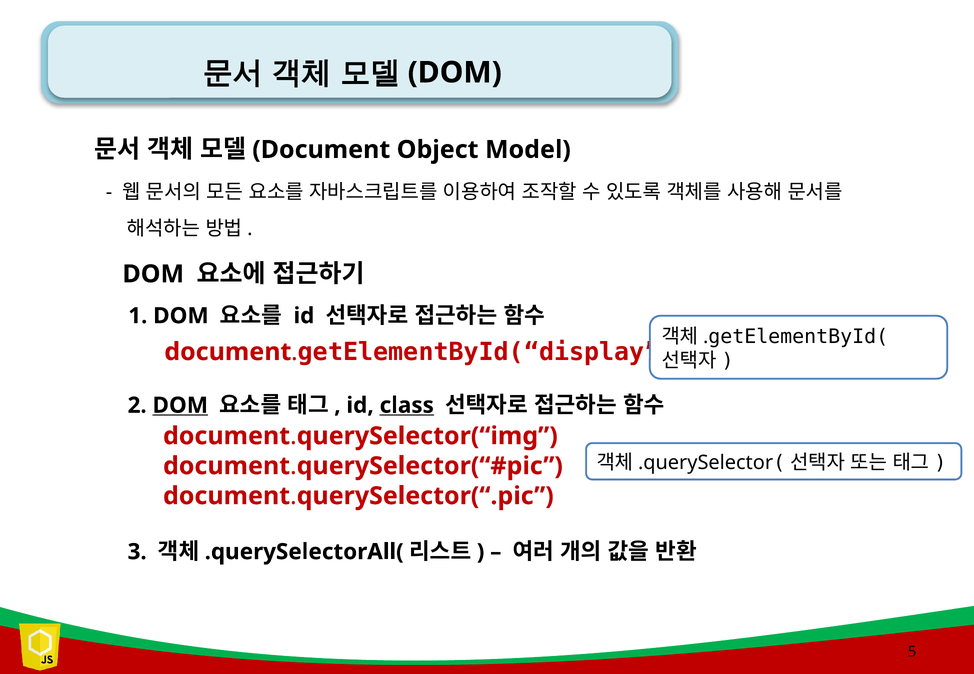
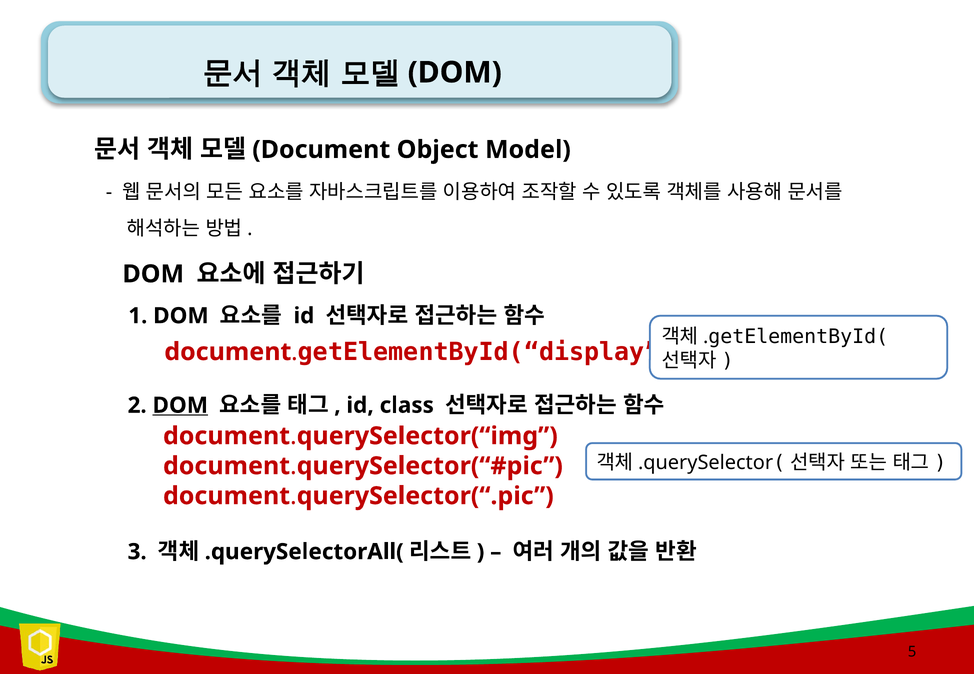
class underline: present -> none
